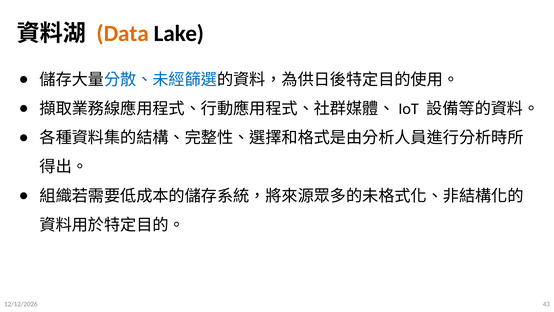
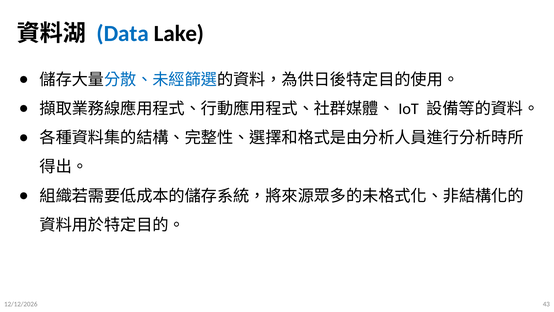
Data colour: orange -> blue
